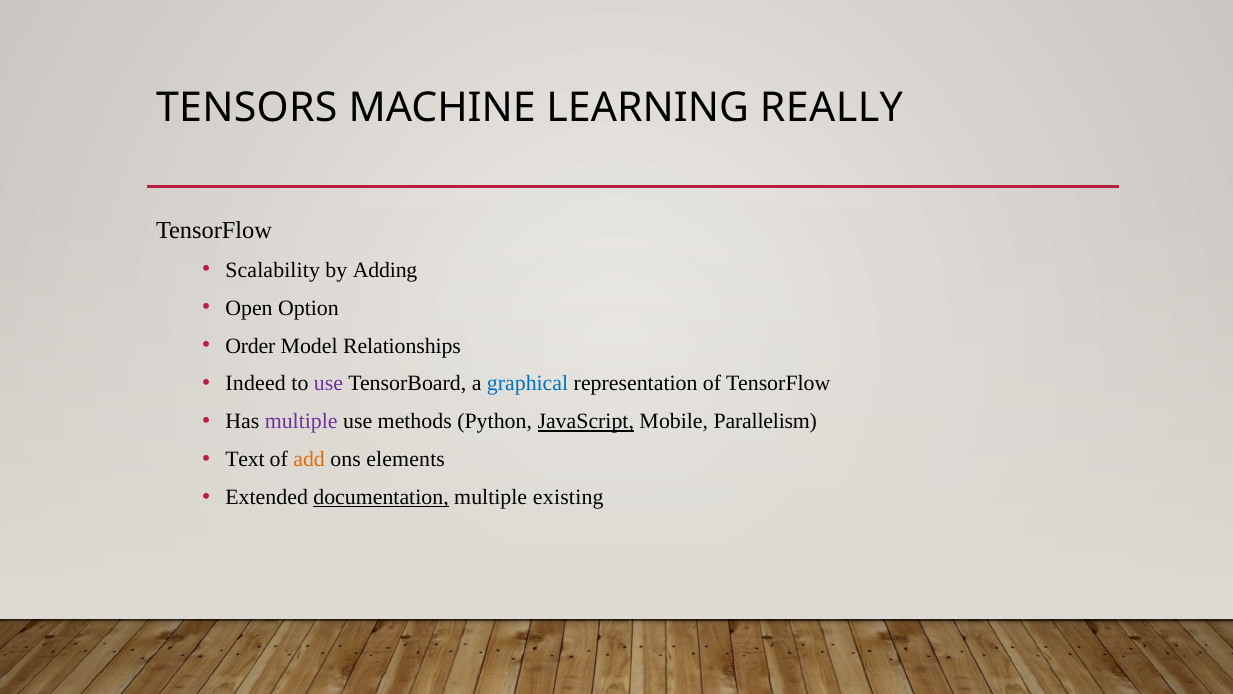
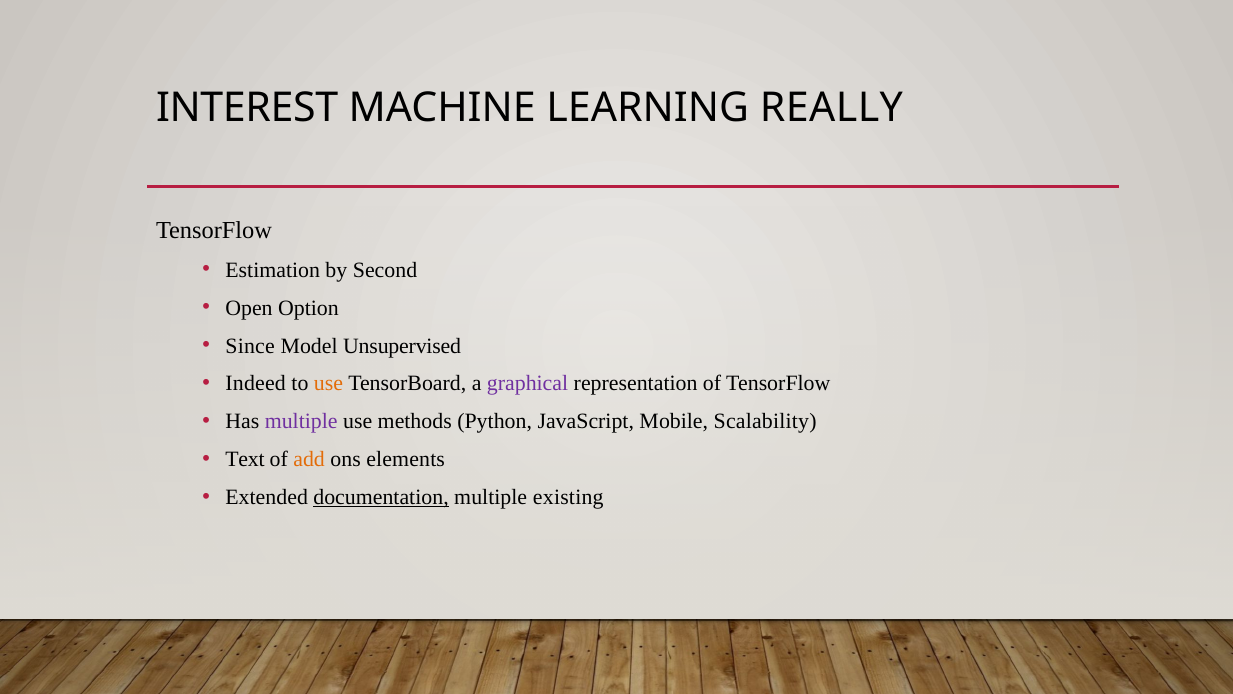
TENSORS: TENSORS -> INTEREST
Scalability: Scalability -> Estimation
Adding: Adding -> Second
Order: Order -> Since
Relationships: Relationships -> Unsupervised
use at (329, 383) colour: purple -> orange
graphical colour: blue -> purple
JavaScript underline: present -> none
Parallelism: Parallelism -> Scalability
